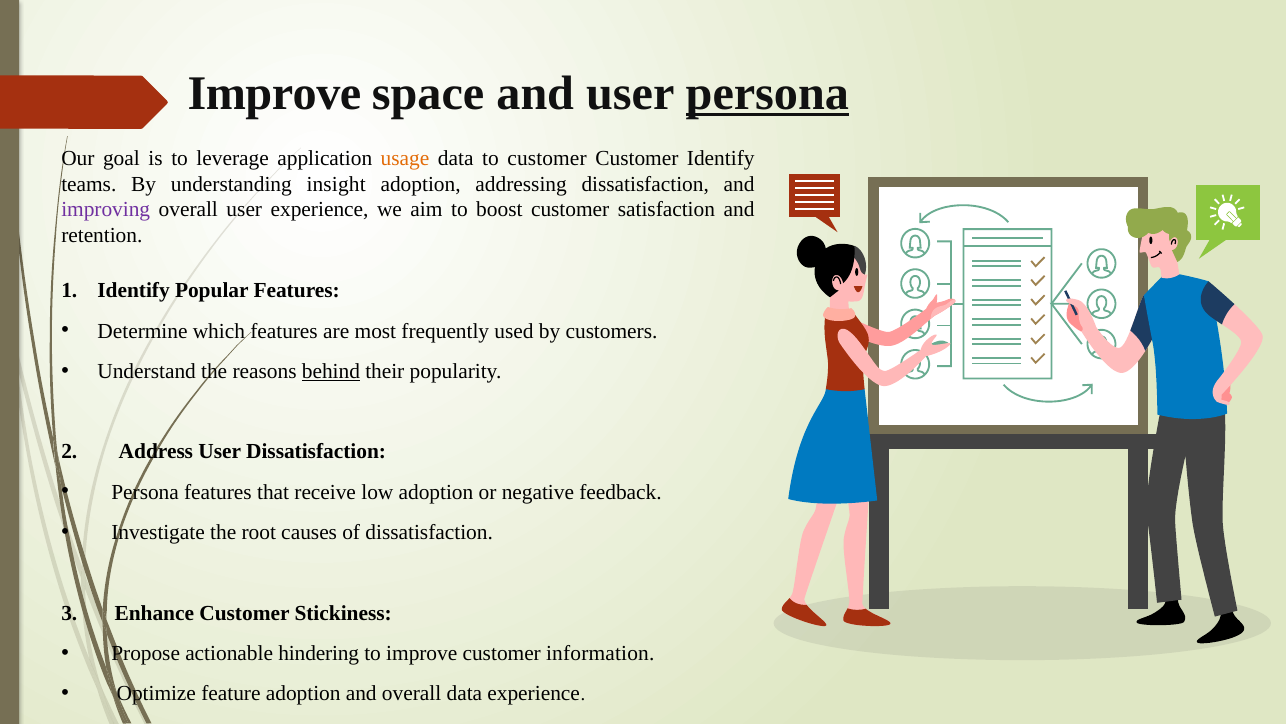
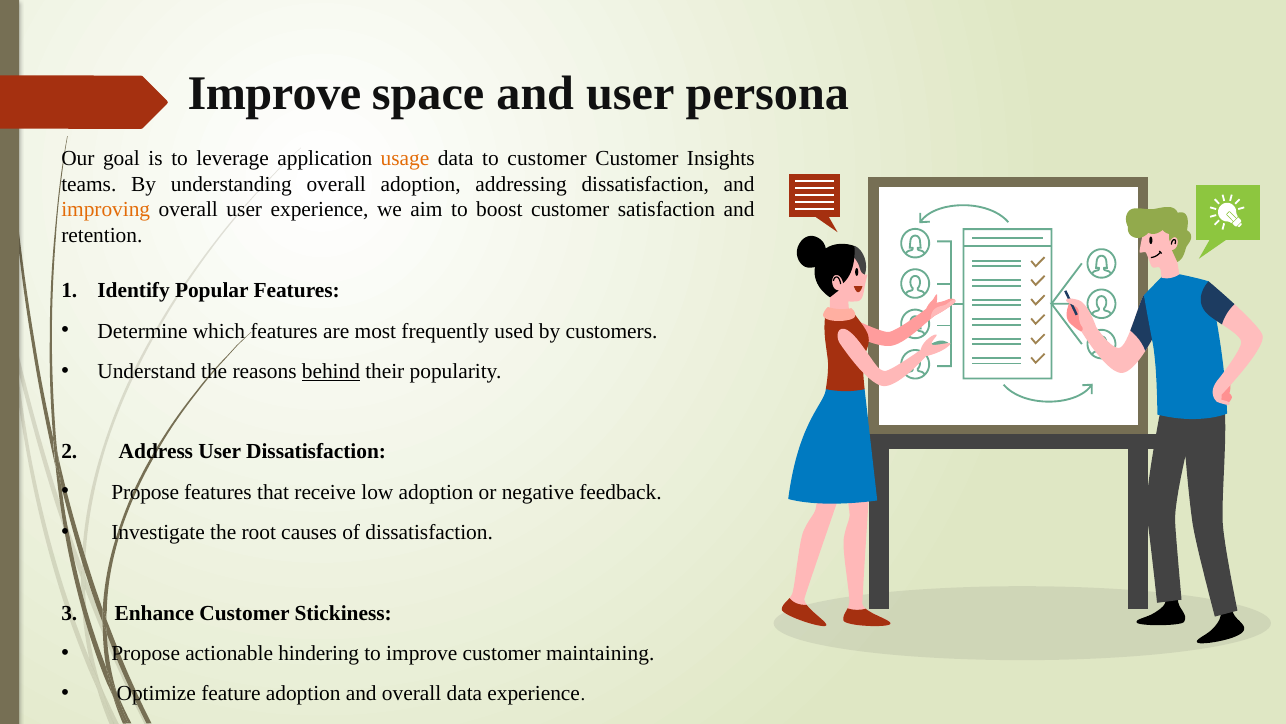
persona at (767, 93) underline: present -> none
Customer Identify: Identify -> Insights
understanding insight: insight -> overall
improving colour: purple -> orange
Persona at (145, 492): Persona -> Propose
information: information -> maintaining
